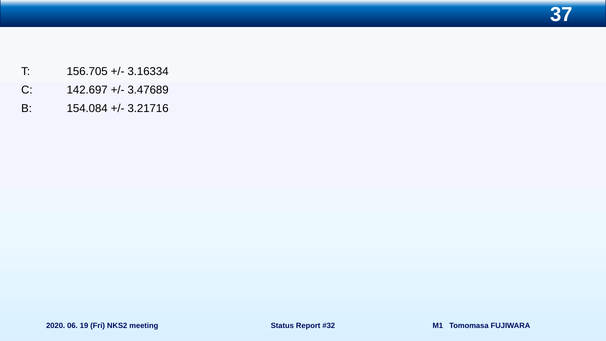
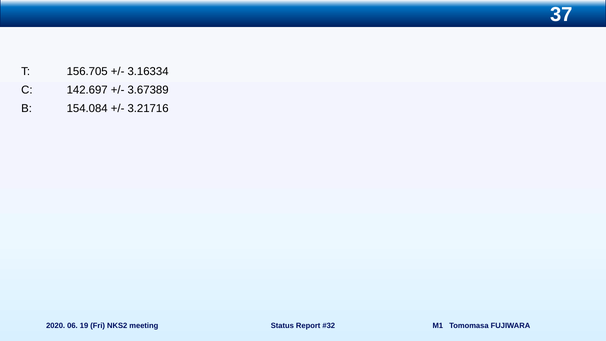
3.47689: 3.47689 -> 3.67389
